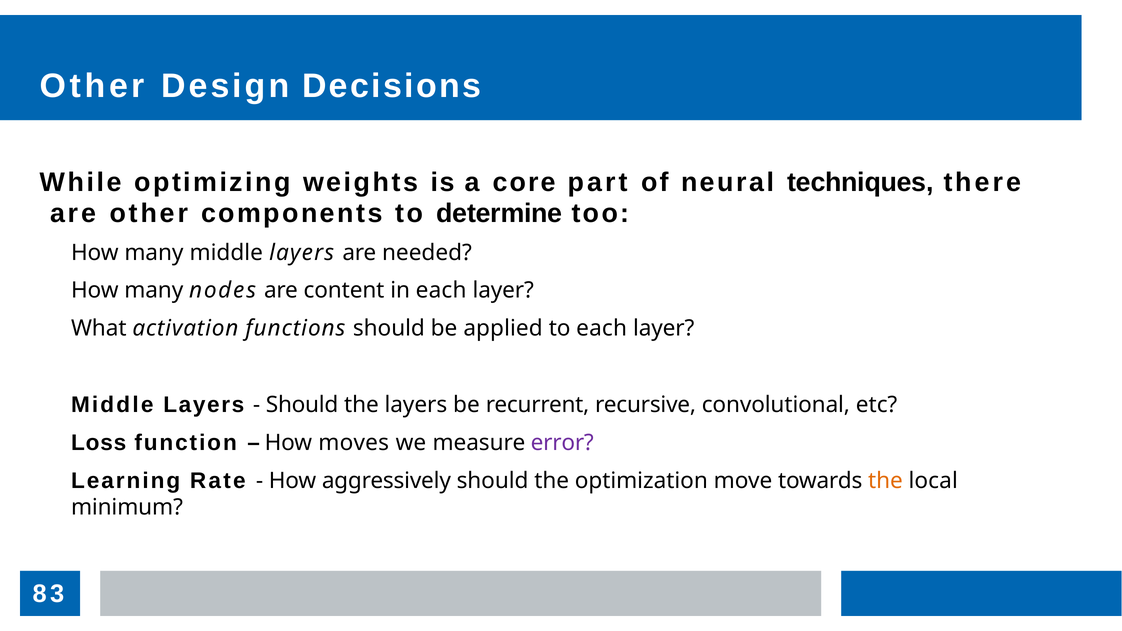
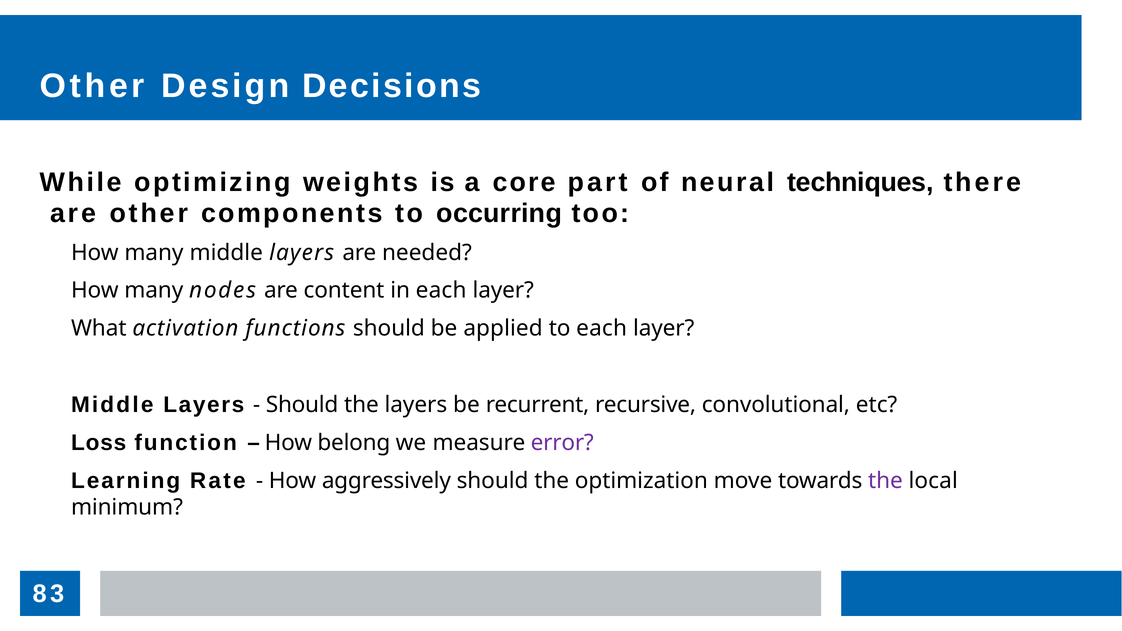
determine: determine -> occurring
moves: moves -> belong
the at (885, 481) colour: orange -> purple
